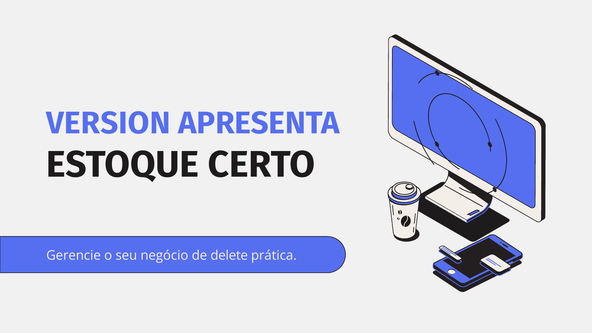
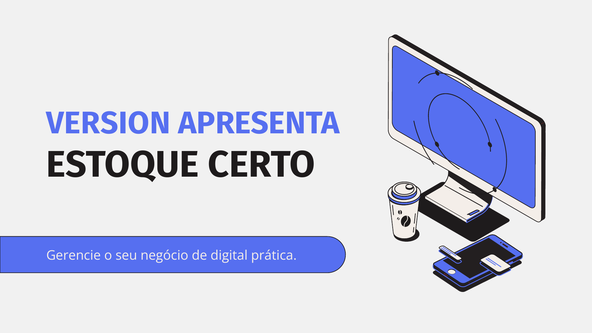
delete: delete -> digital
